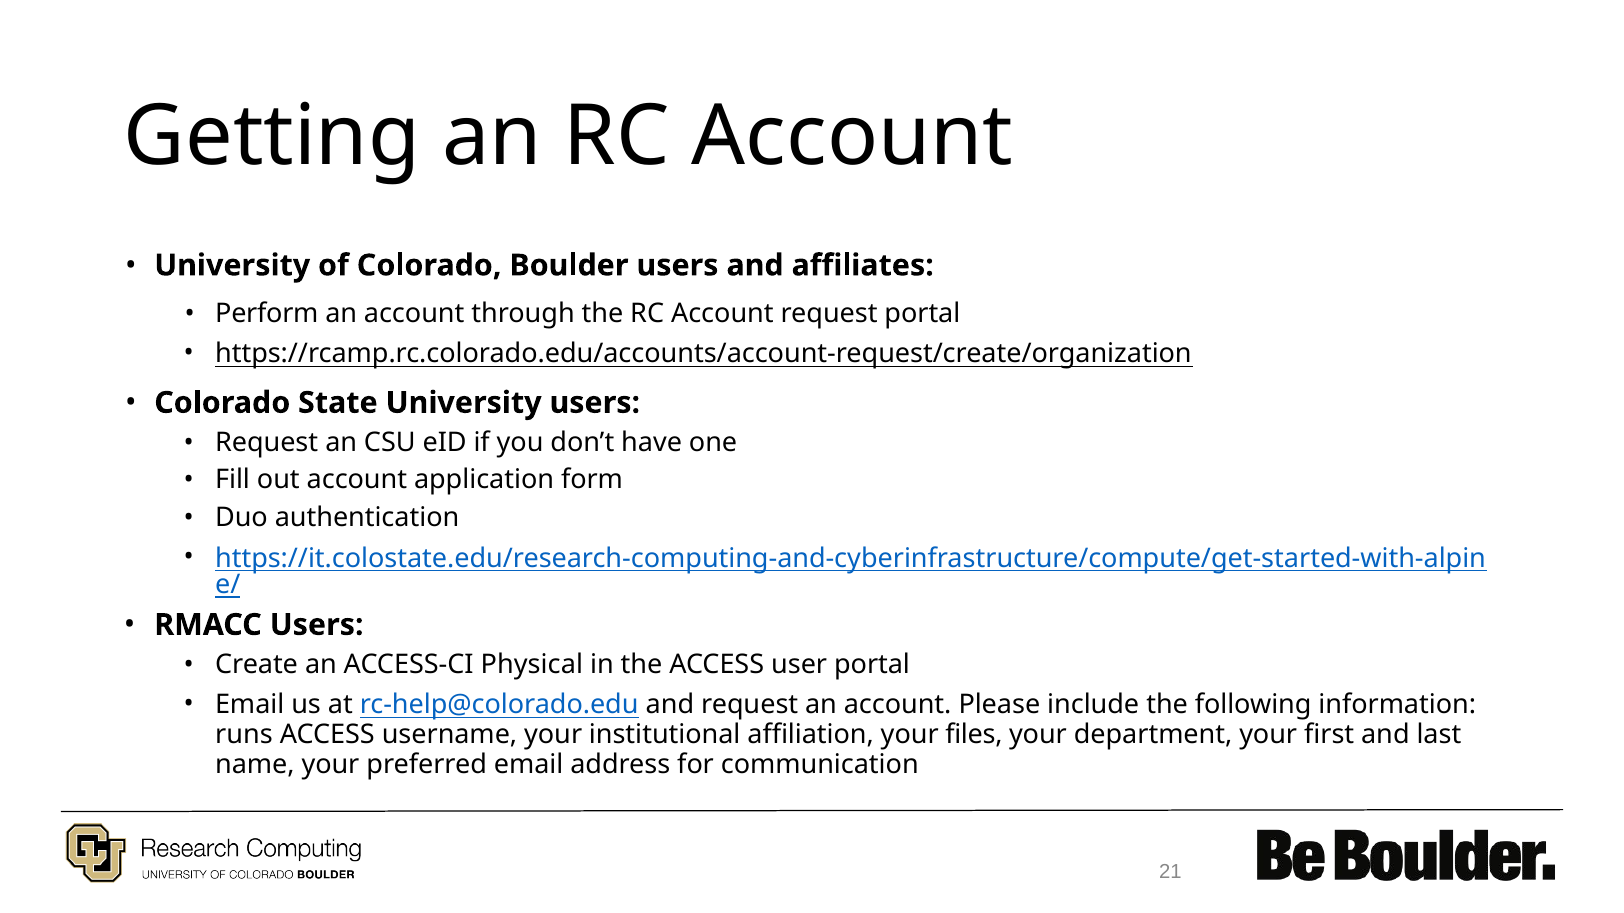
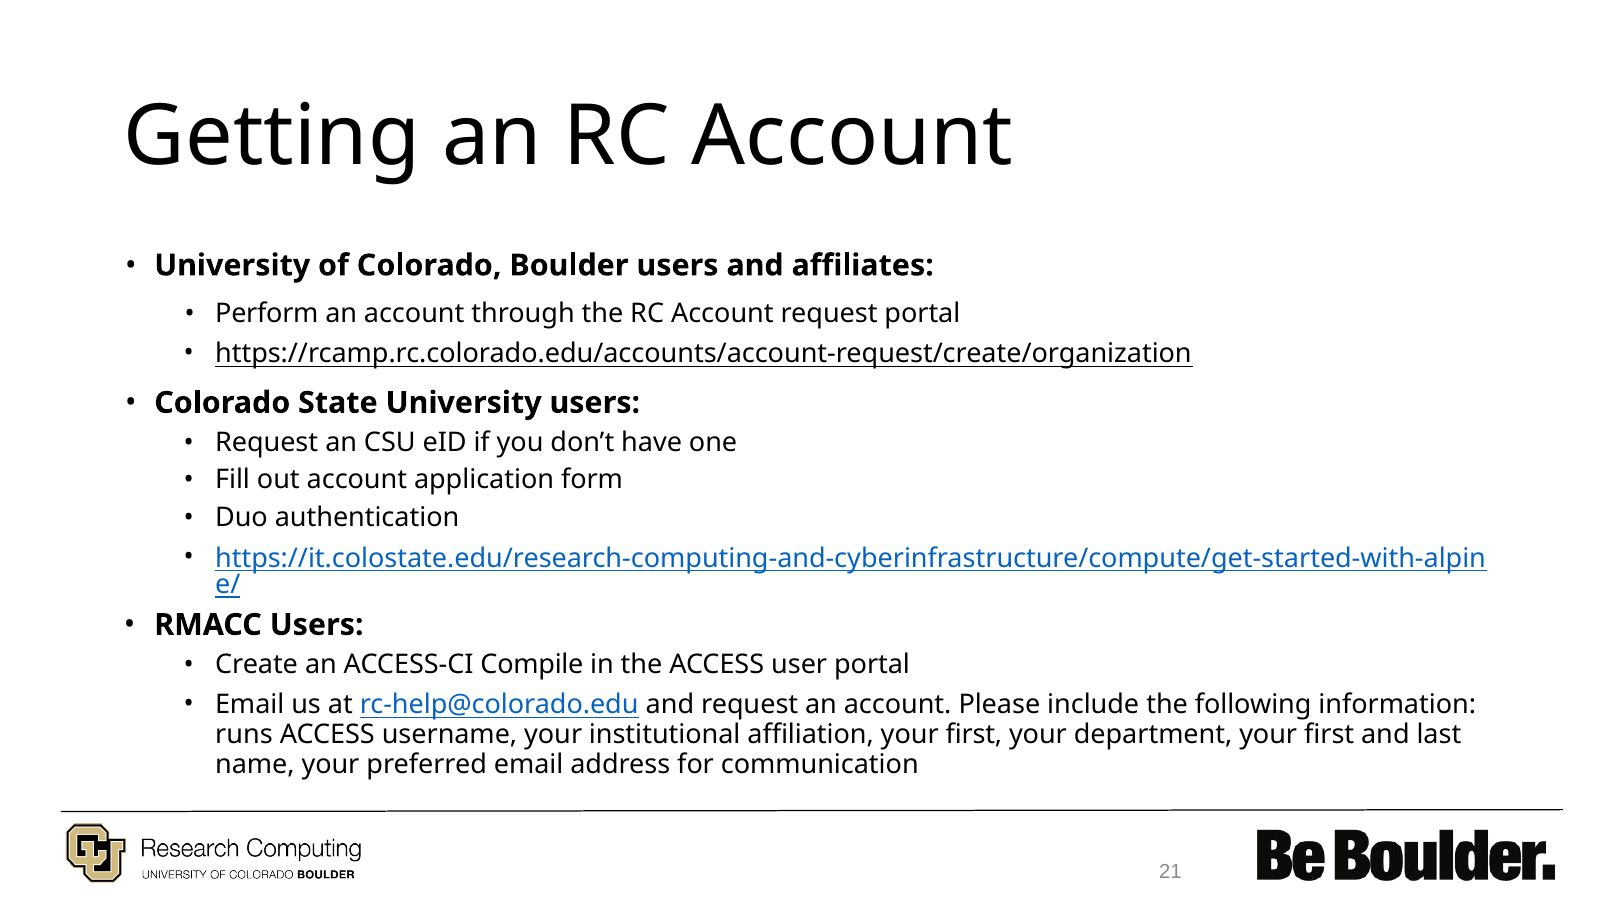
Physical: Physical -> Compile
affiliation your files: files -> first
